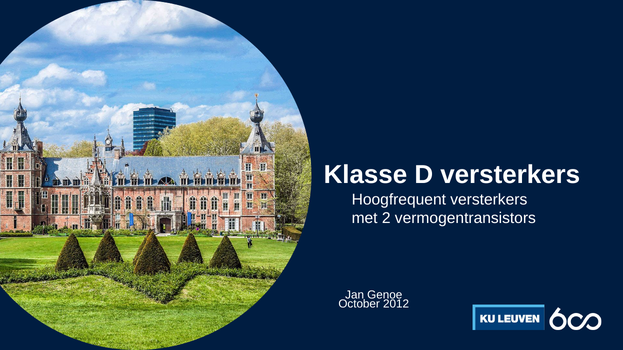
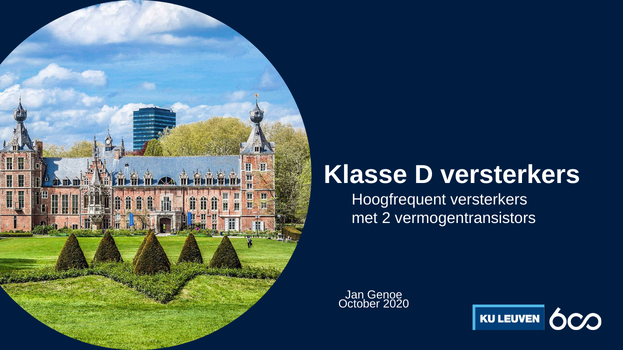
2012: 2012 -> 2020
